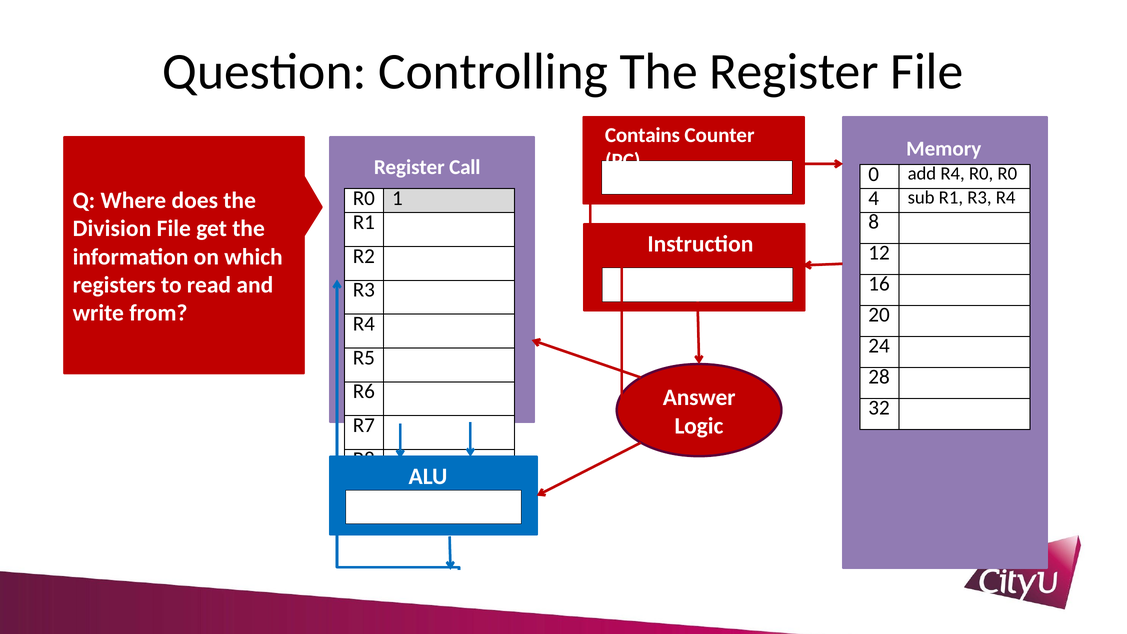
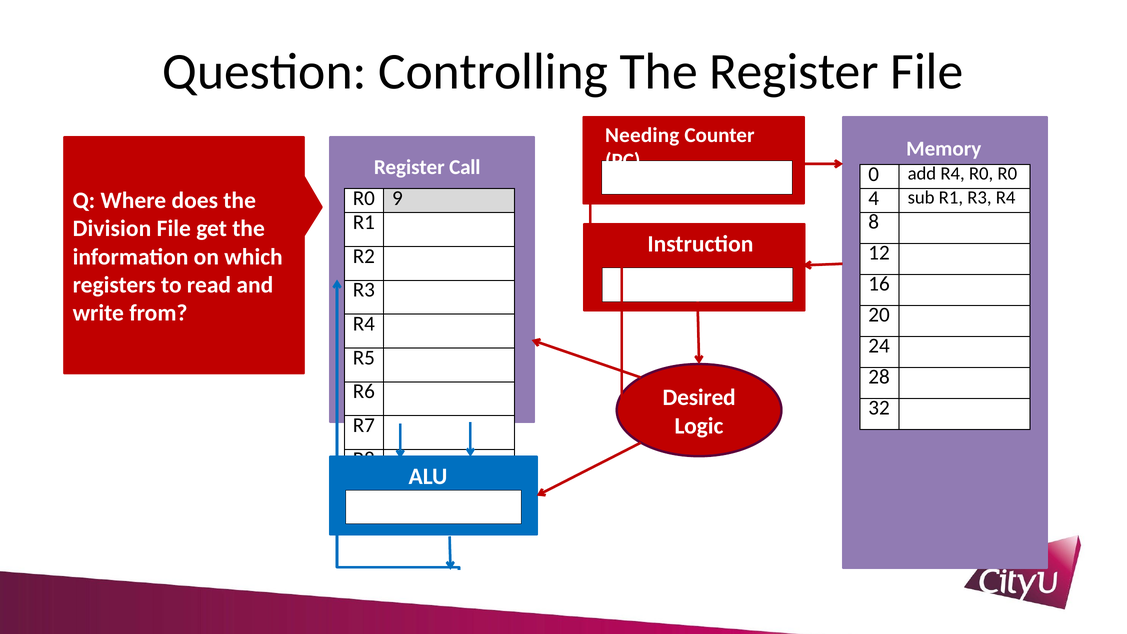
Contains: Contains -> Needing
1: 1 -> 9
Answer: Answer -> Desired
